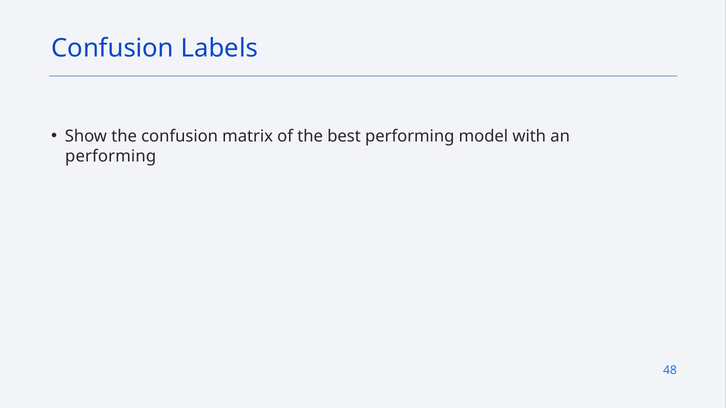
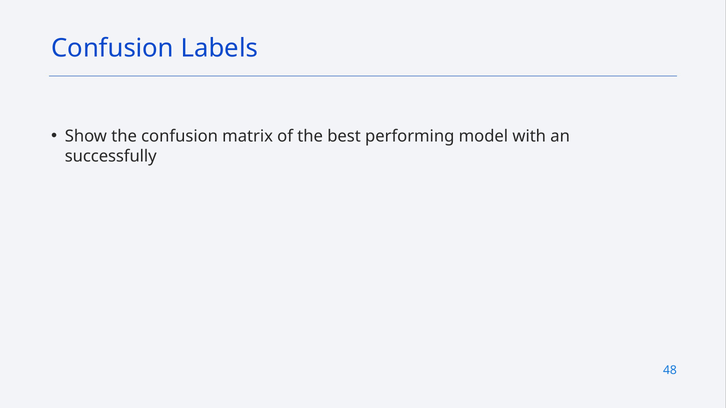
performing at (111, 156): performing -> successfully
